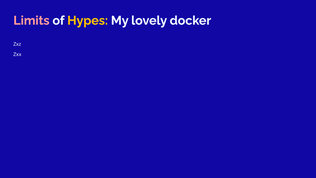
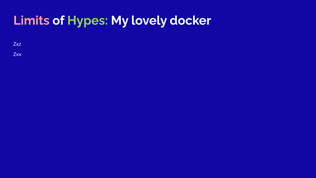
Hypes colour: yellow -> light green
